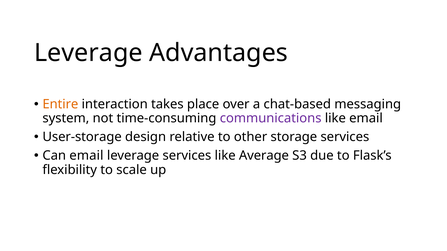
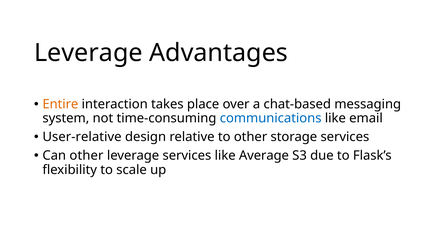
communications colour: purple -> blue
User-storage: User-storage -> User-relative
Can email: email -> other
